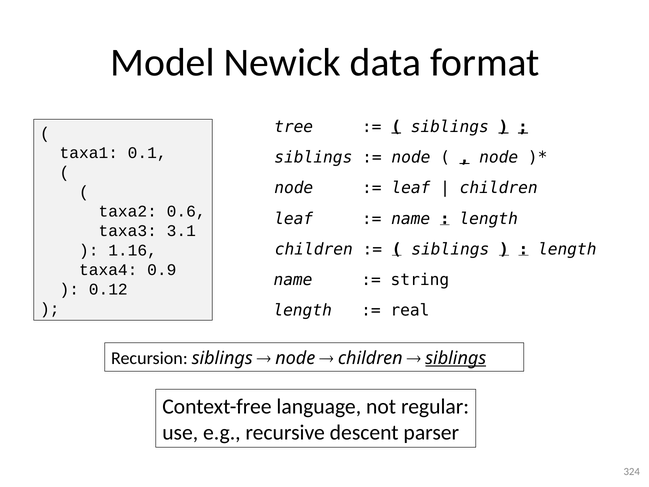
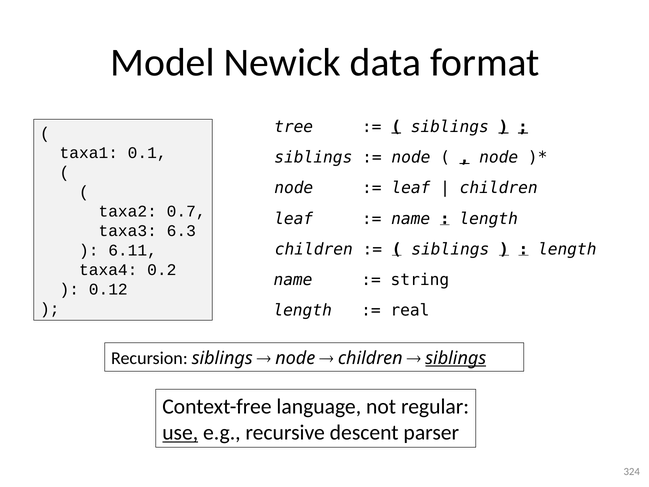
0.6: 0.6 -> 0.7
3.1: 3.1 -> 6.3
1.16: 1.16 -> 6.11
0.9: 0.9 -> 0.2
use underline: none -> present
